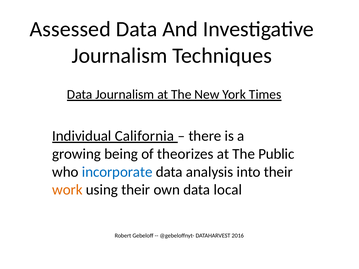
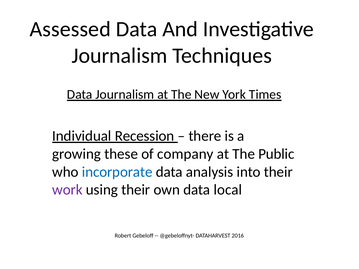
California: California -> Recession
being: being -> these
theorizes: theorizes -> company
work colour: orange -> purple
